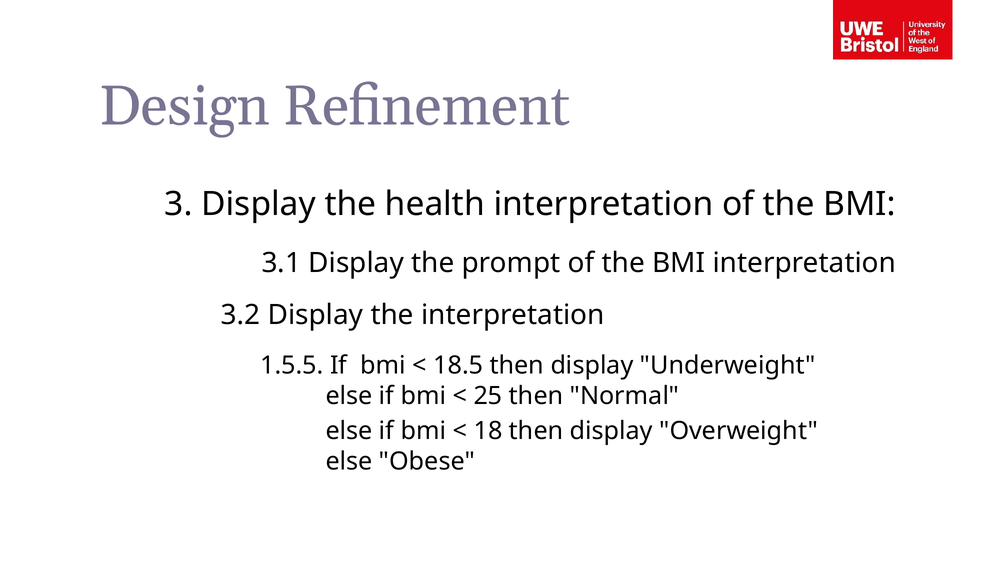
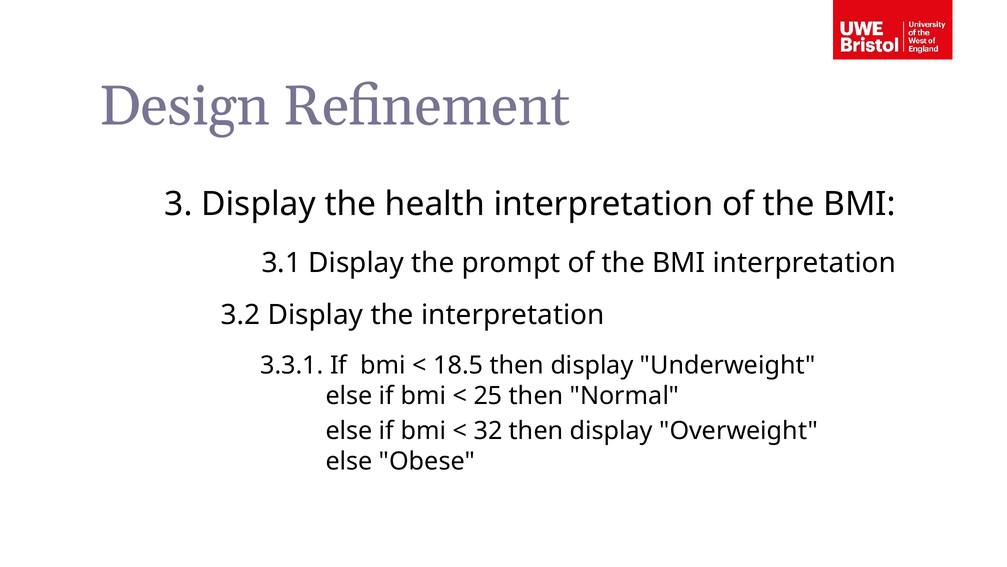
1.5.5: 1.5.5 -> 3.3.1
18: 18 -> 32
